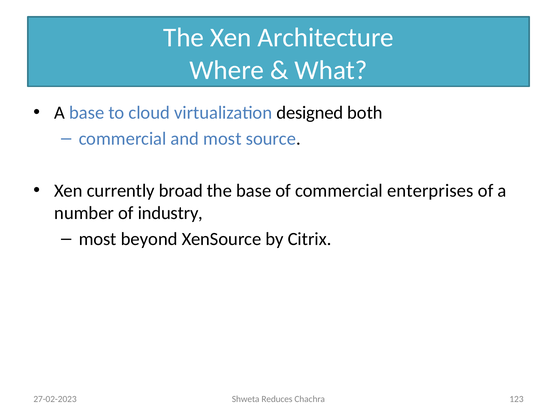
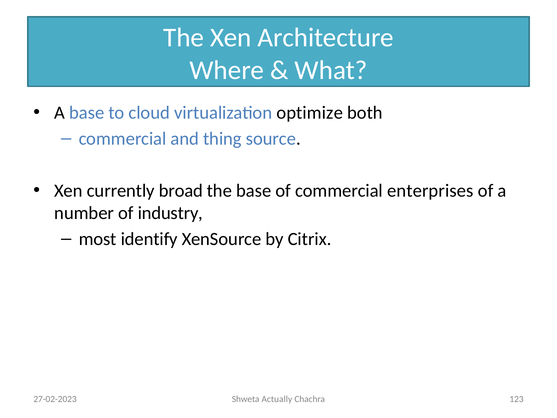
designed: designed -> optimize
and most: most -> thing
beyond: beyond -> identify
Reduces: Reduces -> Actually
